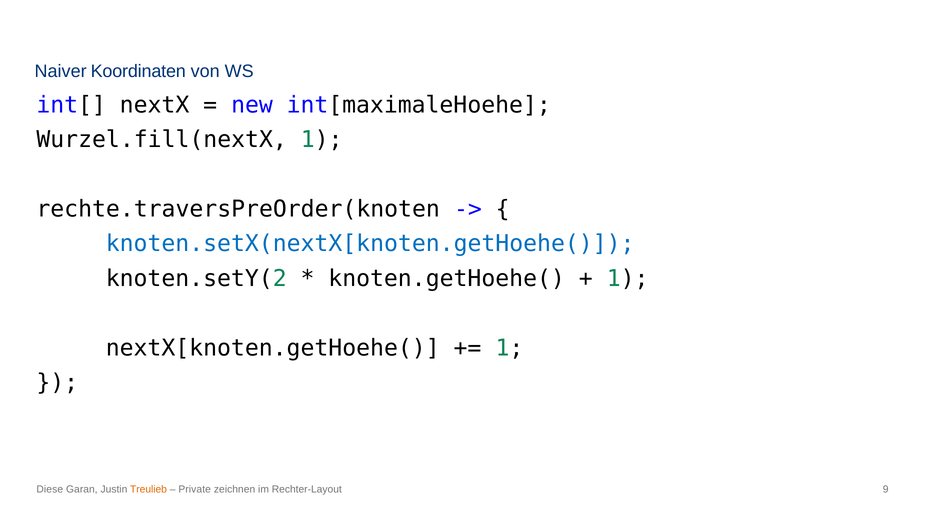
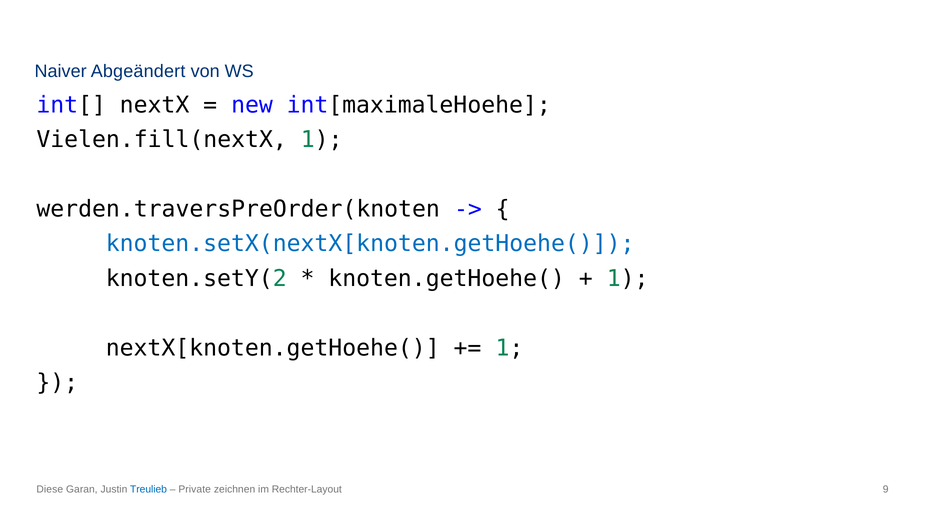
Koordinaten: Koordinaten -> Abgeändert
Wurzel.fill(nextX: Wurzel.fill(nextX -> Vielen.fill(nextX
rechte.traversPreOrder(knoten: rechte.traversPreOrder(knoten -> werden.traversPreOrder(knoten
Treulieb colour: orange -> blue
